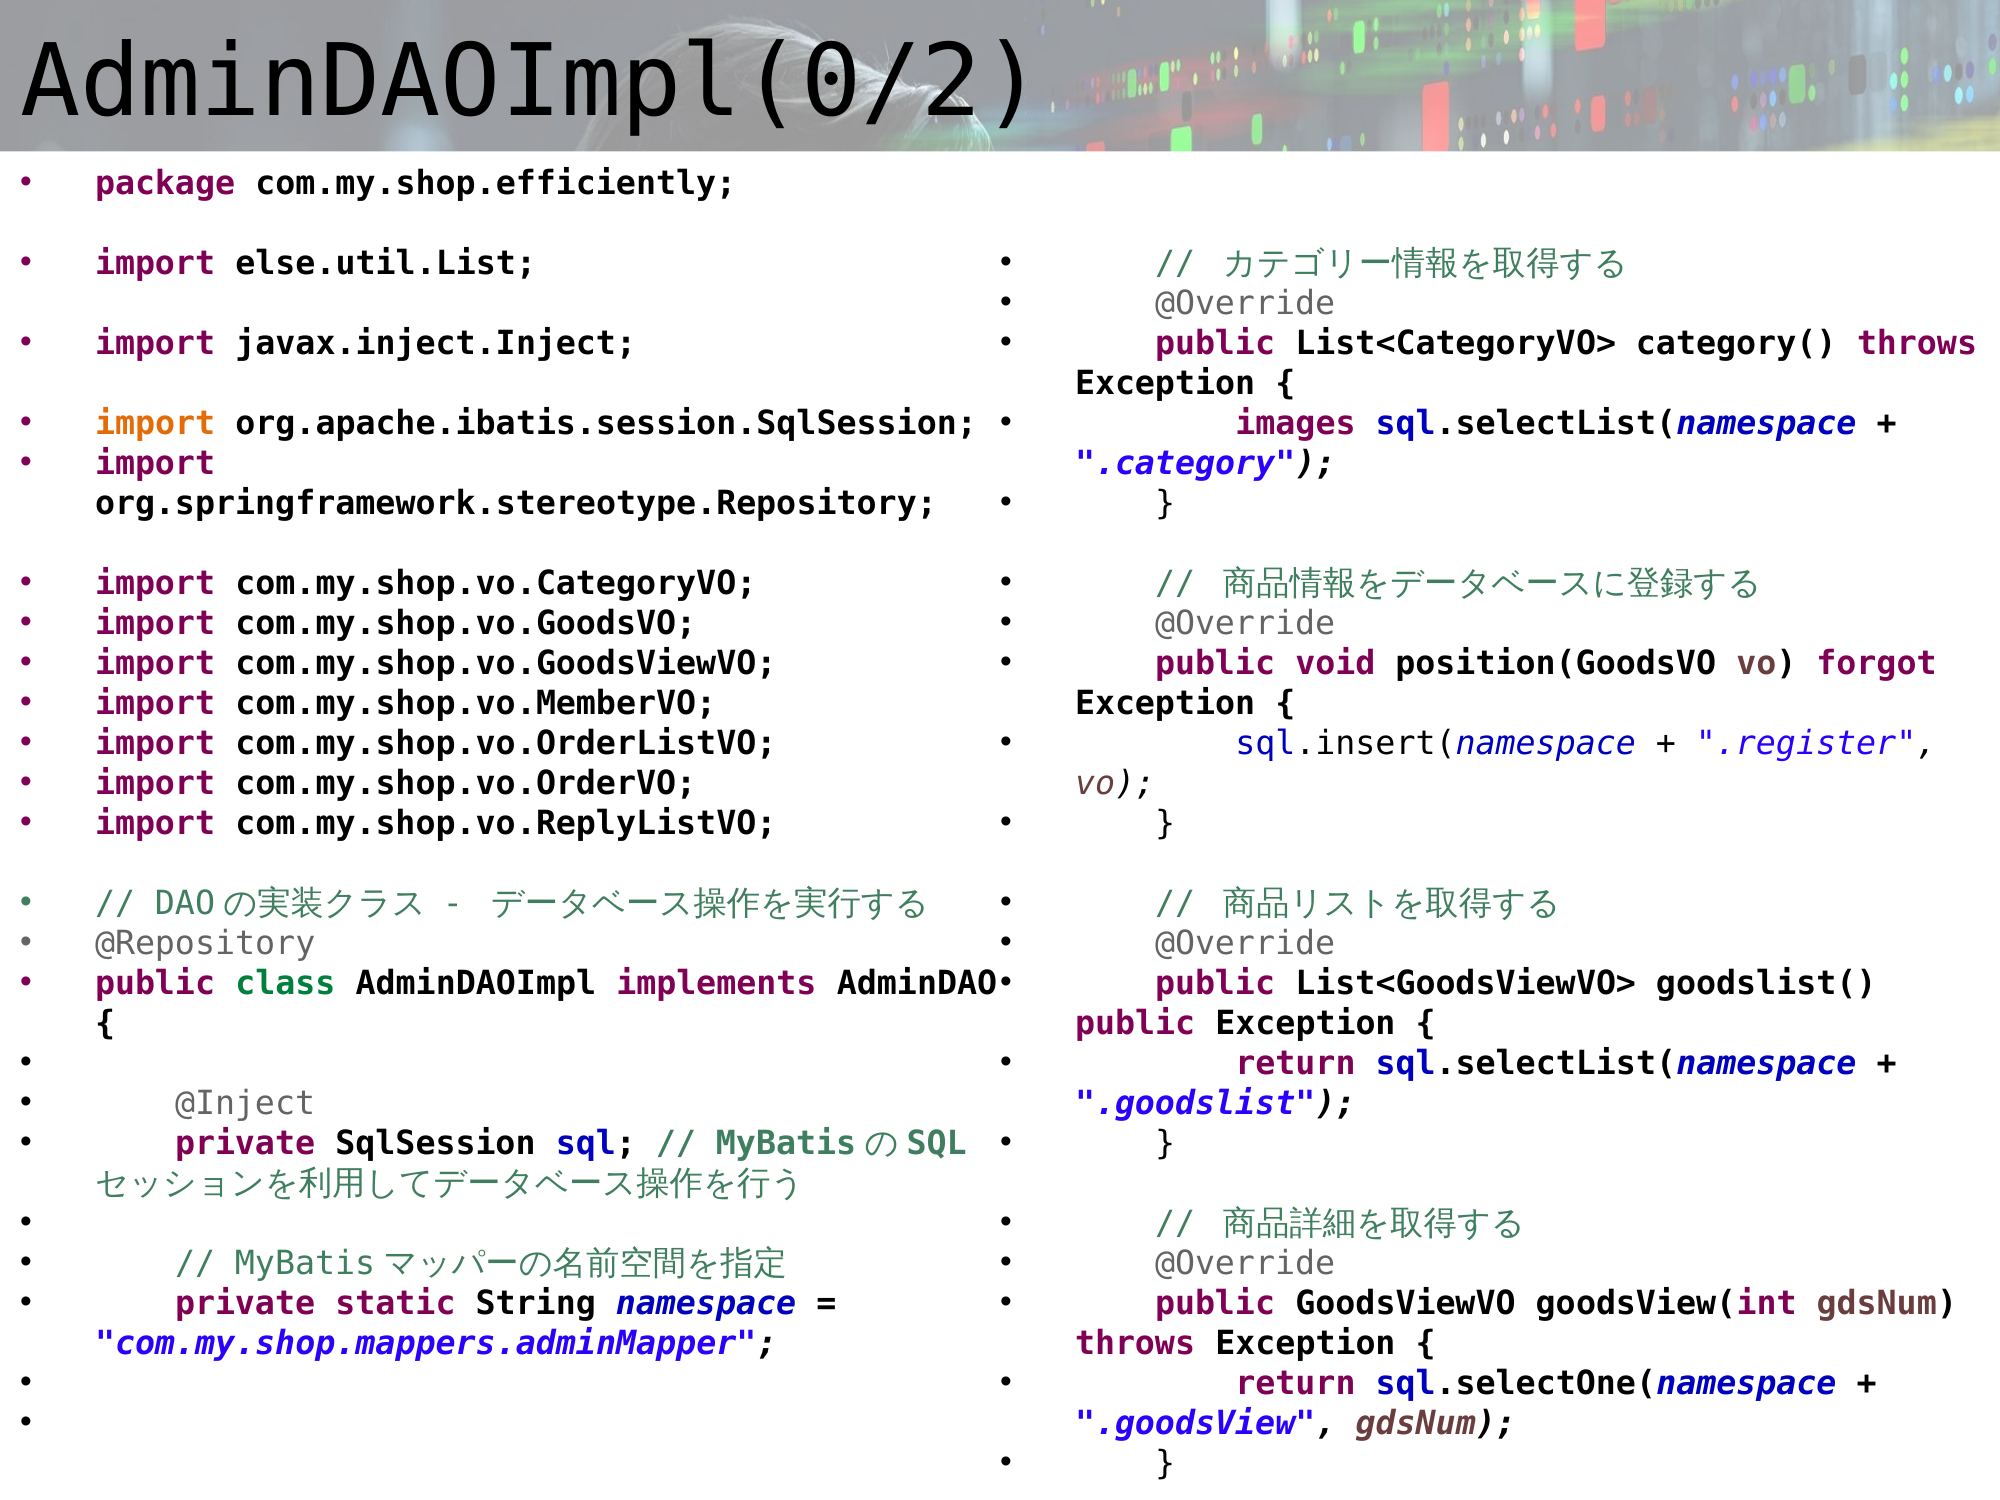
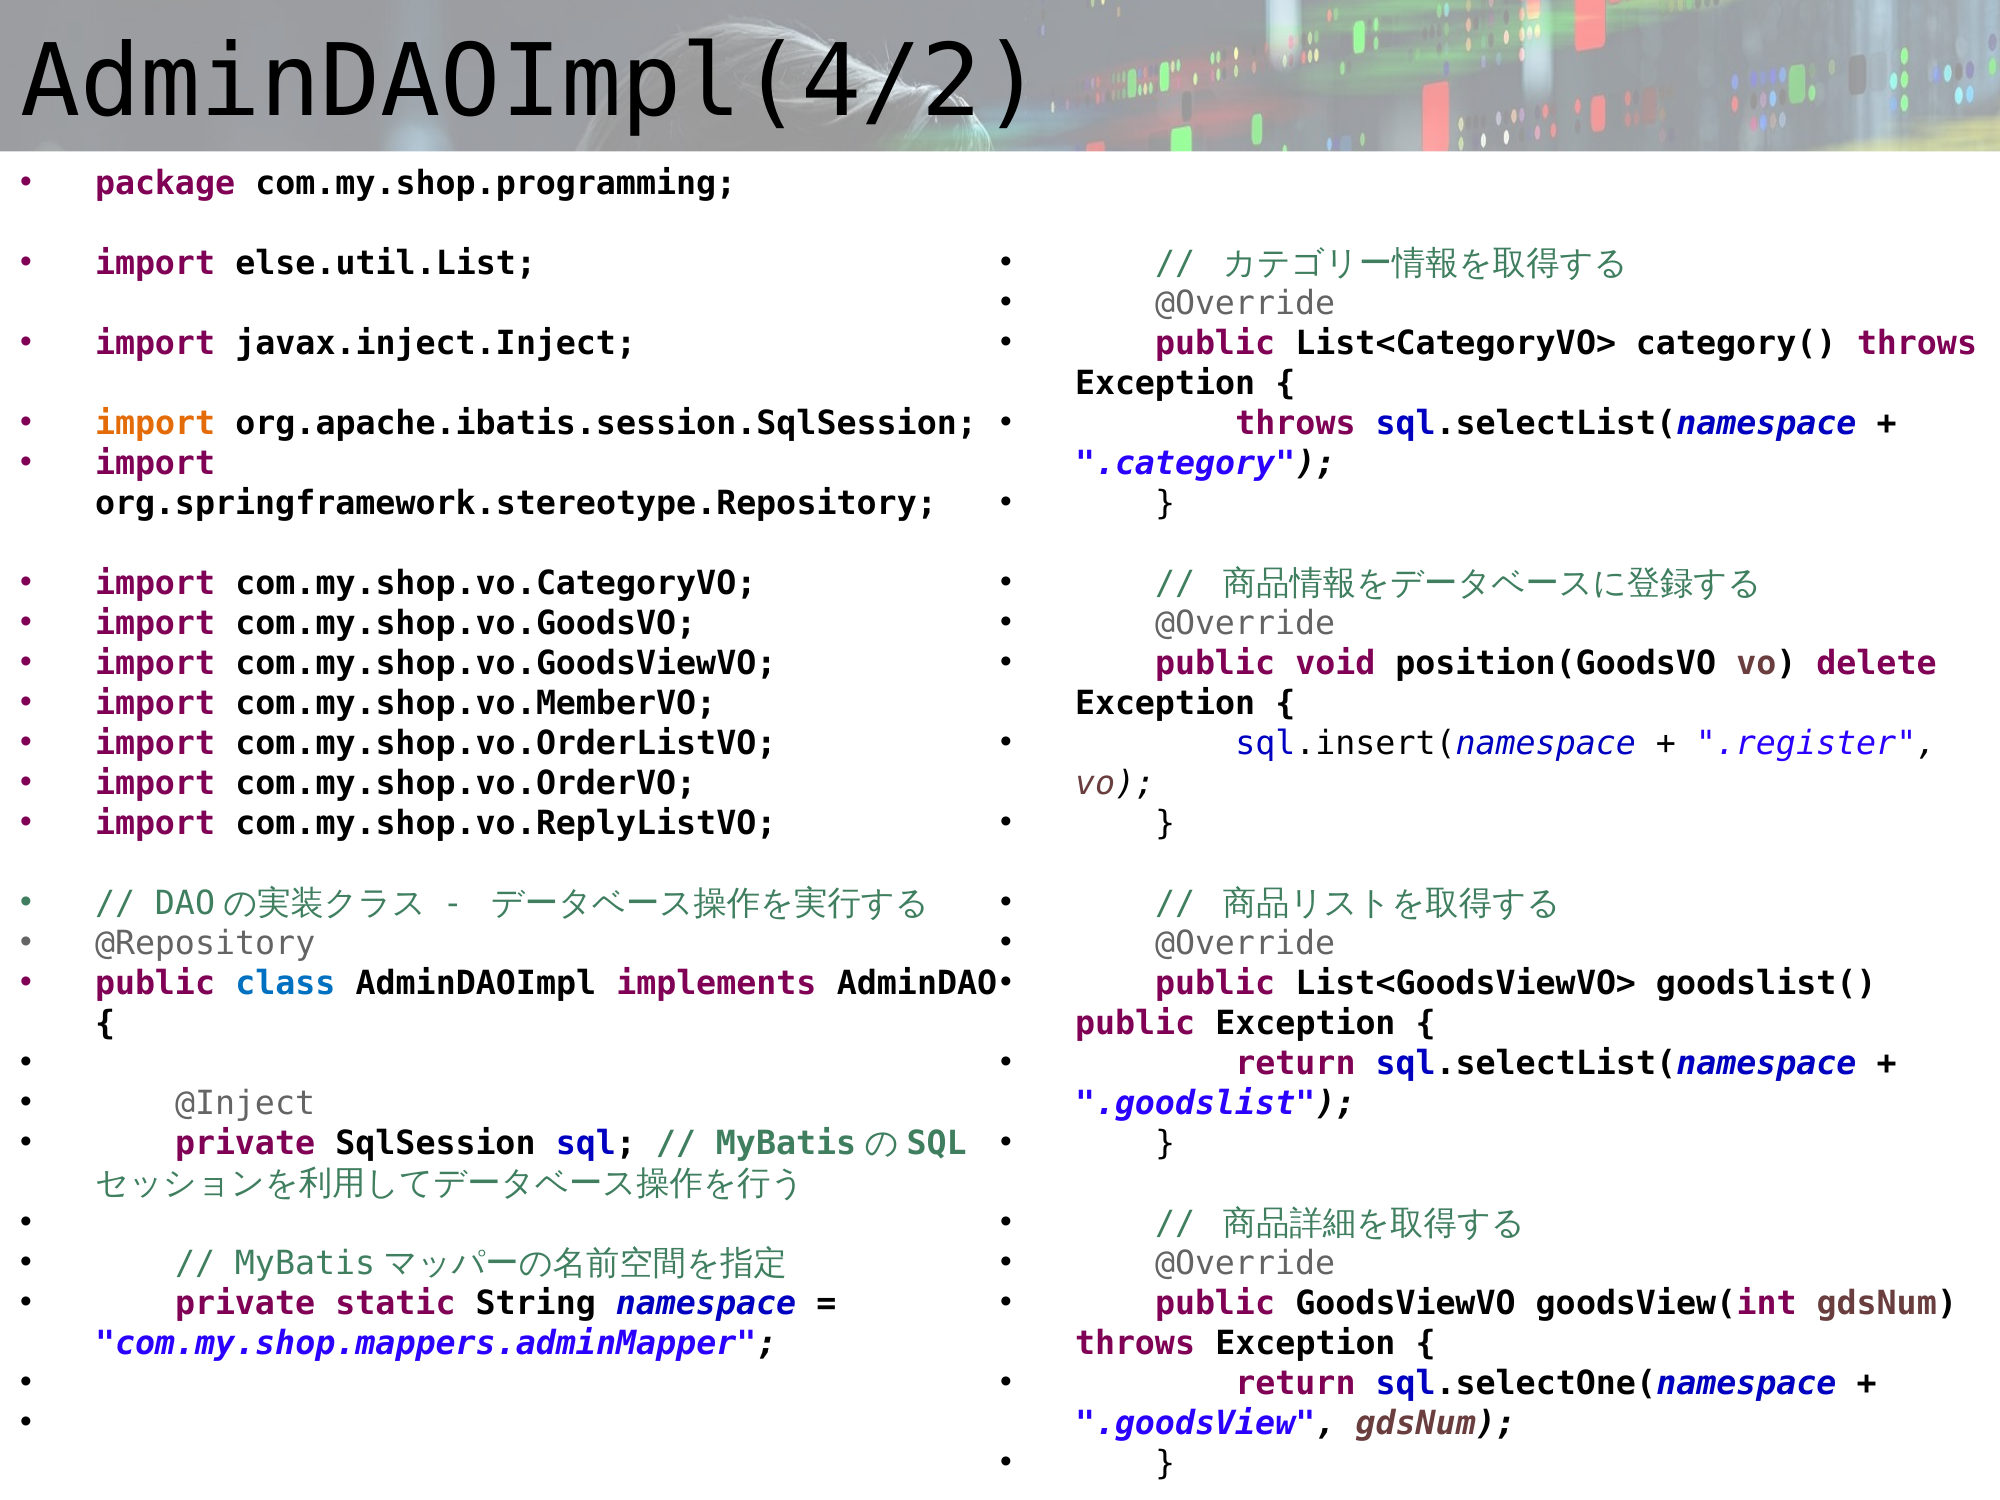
AdminDAOImpl(0/2: AdminDAOImpl(0/2 -> AdminDAOImpl(4/2
com.my.shop.efficiently: com.my.shop.efficiently -> com.my.shop.programming
images at (1295, 424): images -> throws
forgot: forgot -> delete
class colour: green -> blue
